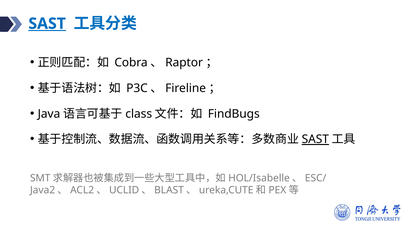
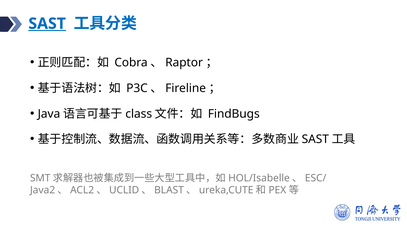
SAST at (315, 139) underline: present -> none
